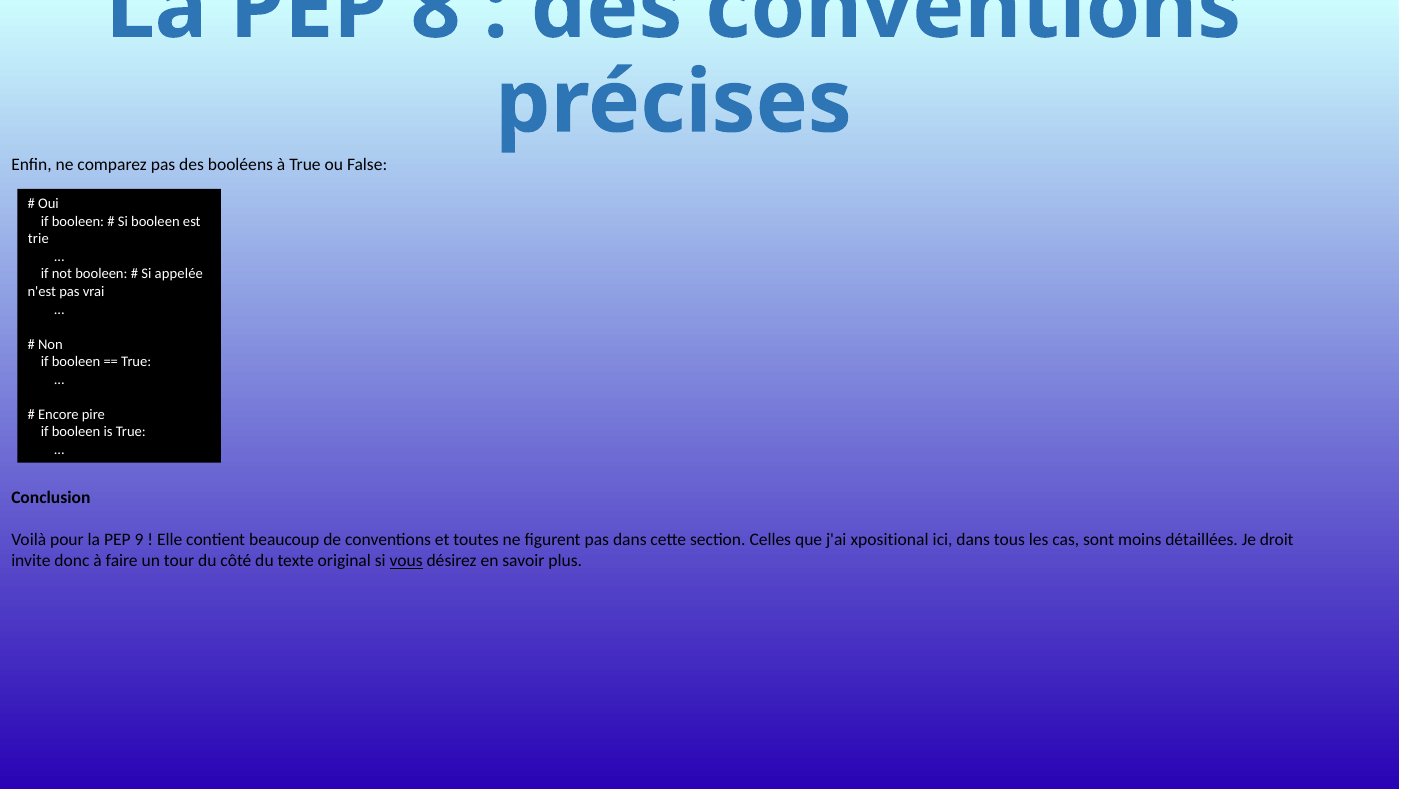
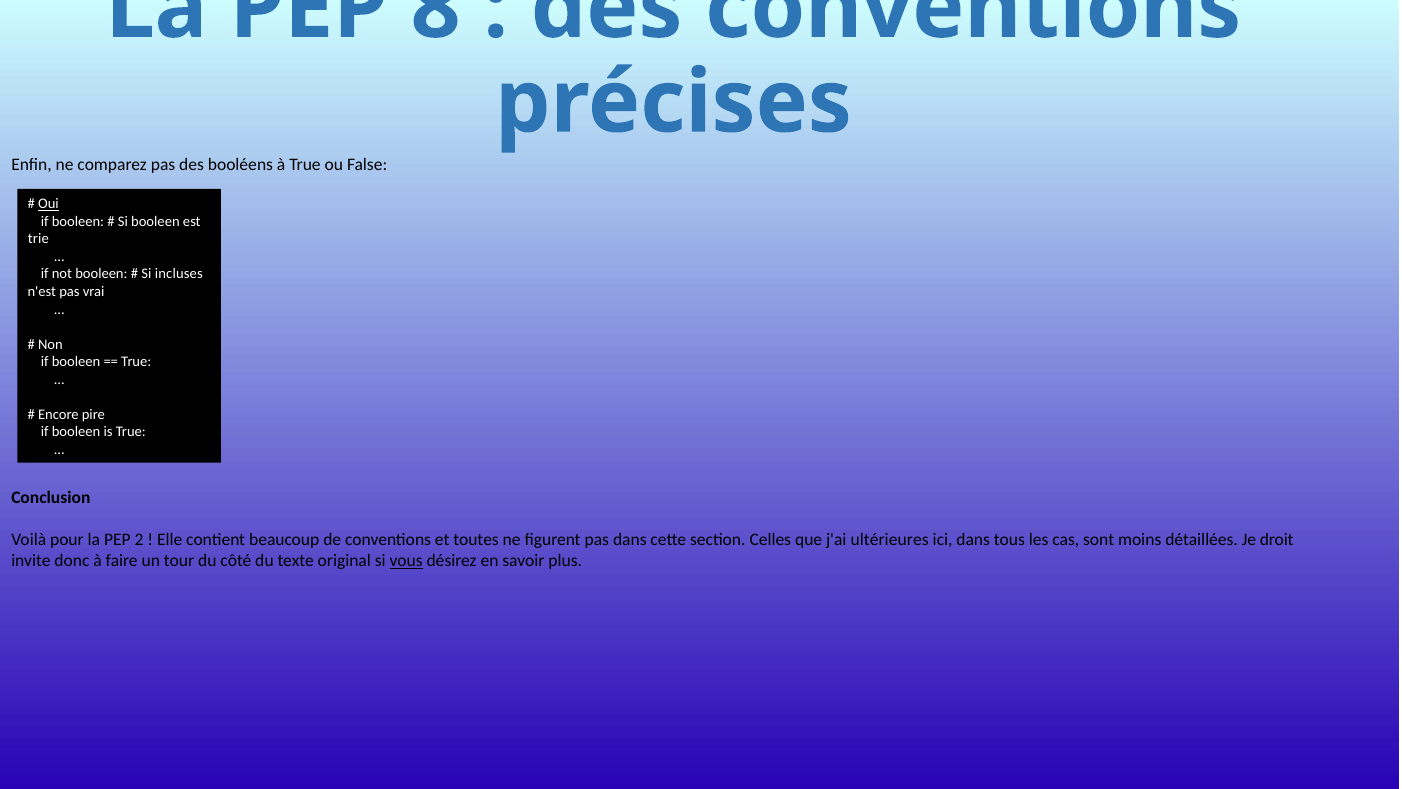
Oui underline: none -> present
appelée: appelée -> incluses
9: 9 -> 2
xpositional: xpositional -> ultérieures
